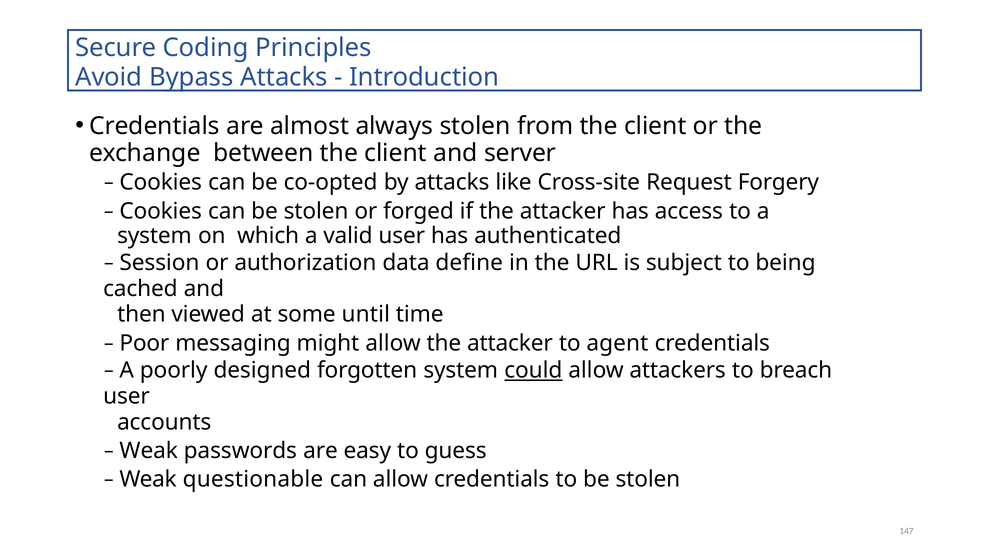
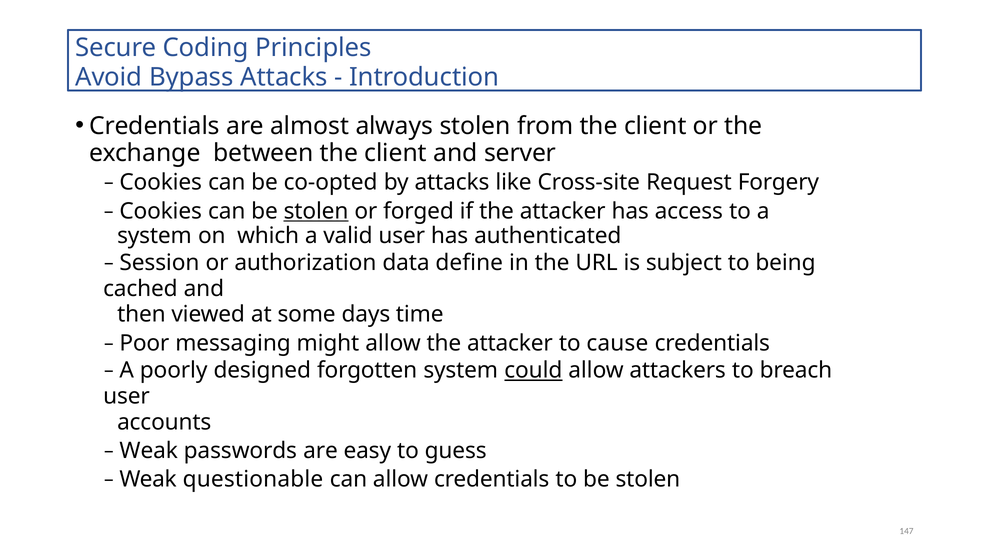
stolen at (316, 211) underline: none -> present
until: until -> days
agent: agent -> cause
